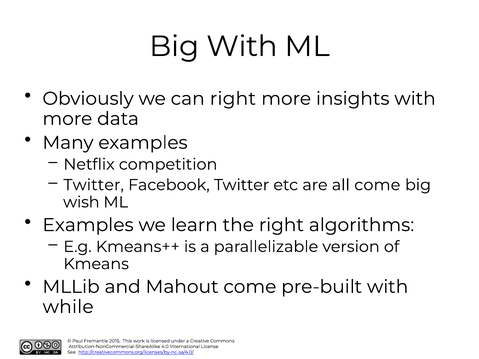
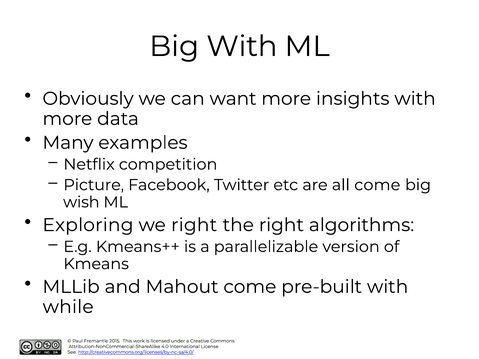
can right: right -> want
Twitter at (94, 185): Twitter -> Picture
Examples at (88, 225): Examples -> Exploring
we learn: learn -> right
